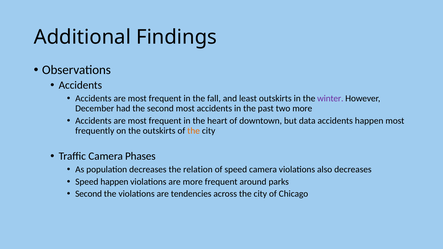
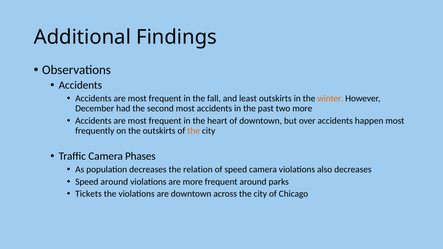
winter colour: purple -> orange
data: data -> over
Speed happen: happen -> around
Second at (89, 194): Second -> Tickets
are tendencies: tendencies -> downtown
